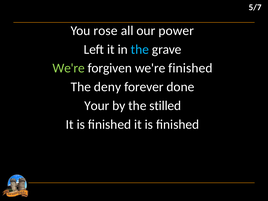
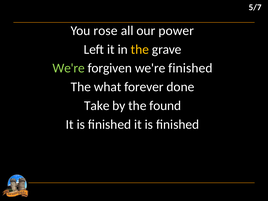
the at (140, 49) colour: light blue -> yellow
deny: deny -> what
Your: Your -> Take
stilled: stilled -> found
